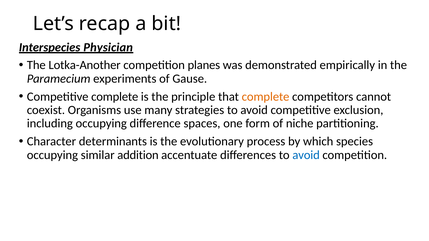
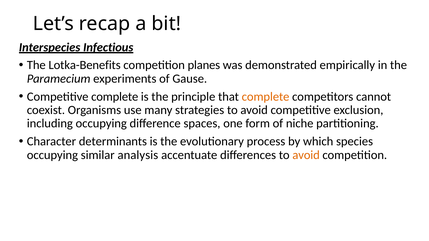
Physician: Physician -> Infectious
Lotka-Another: Lotka-Another -> Lotka-Benefits
addition: addition -> analysis
avoid at (306, 155) colour: blue -> orange
